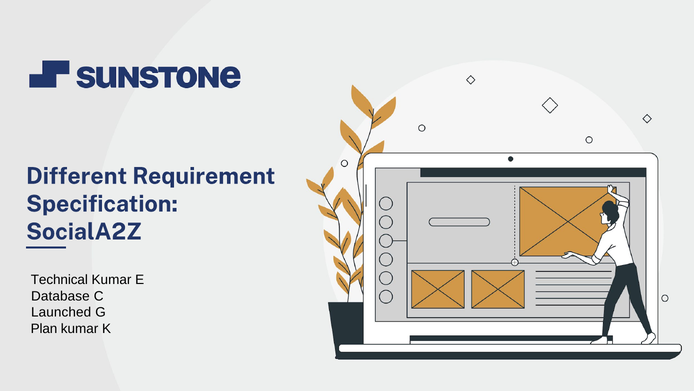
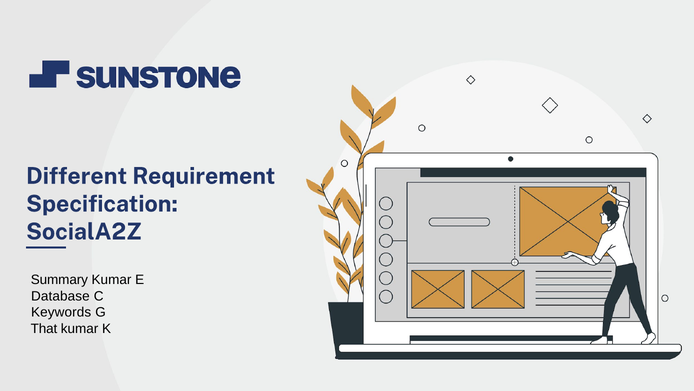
Technical: Technical -> Summary
Launched: Launched -> Keywords
Plan: Plan -> That
